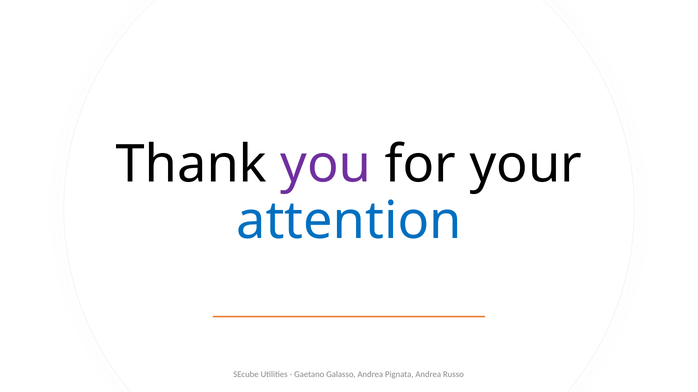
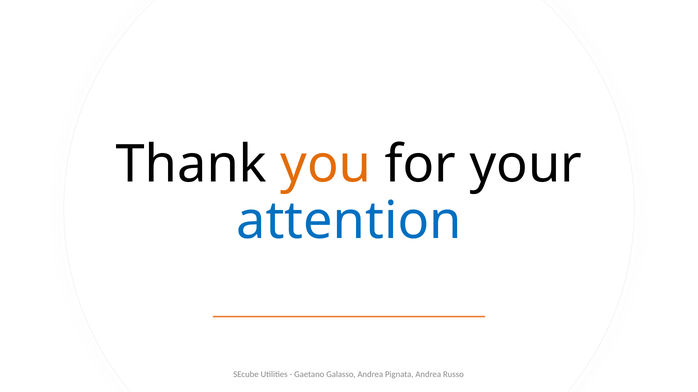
you colour: purple -> orange
